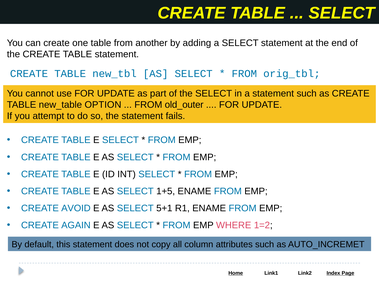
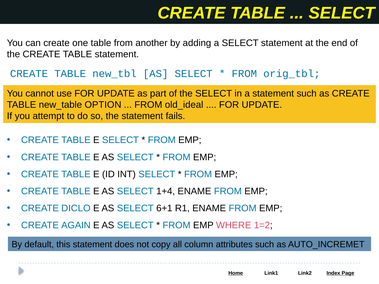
old_outer: old_outer -> old_ideal
1+5: 1+5 -> 1+4
AVOID: AVOID -> DICLO
5+1: 5+1 -> 6+1
